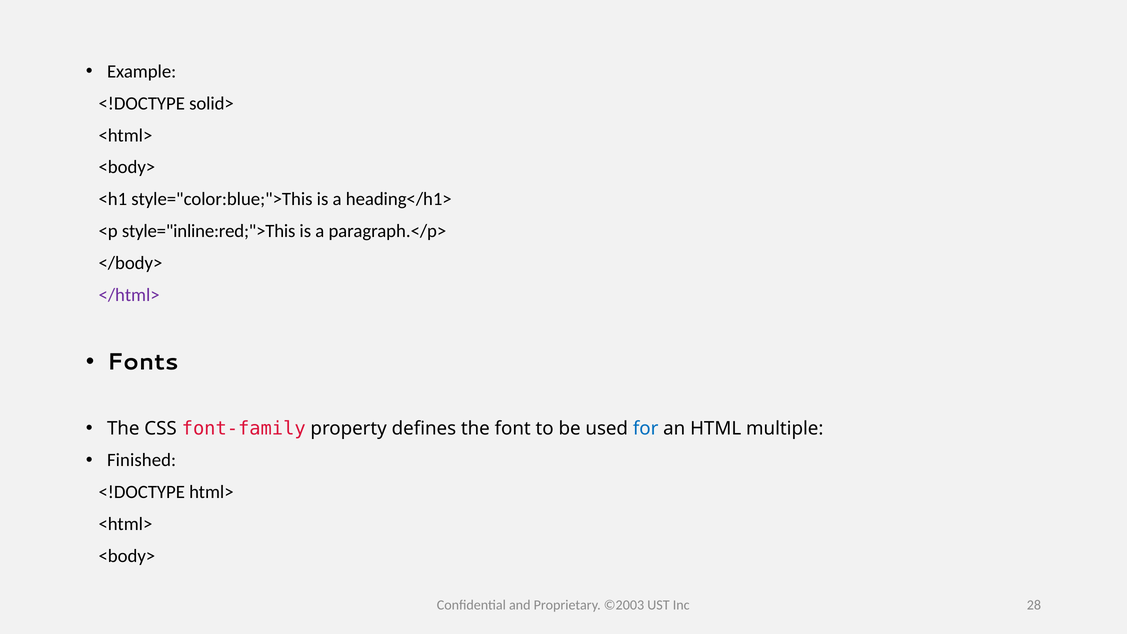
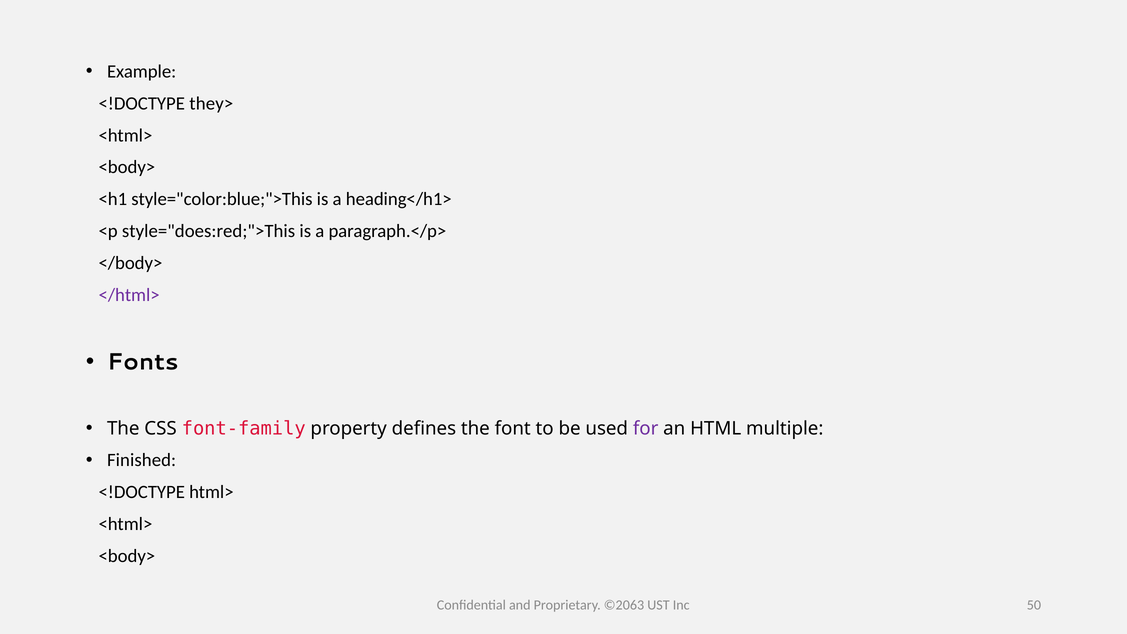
solid>: solid> -> they>
style="inline:red;">This: style="inline:red;">This -> style="does:red;">This
for colour: blue -> purple
©2003: ©2003 -> ©2063
28: 28 -> 50
